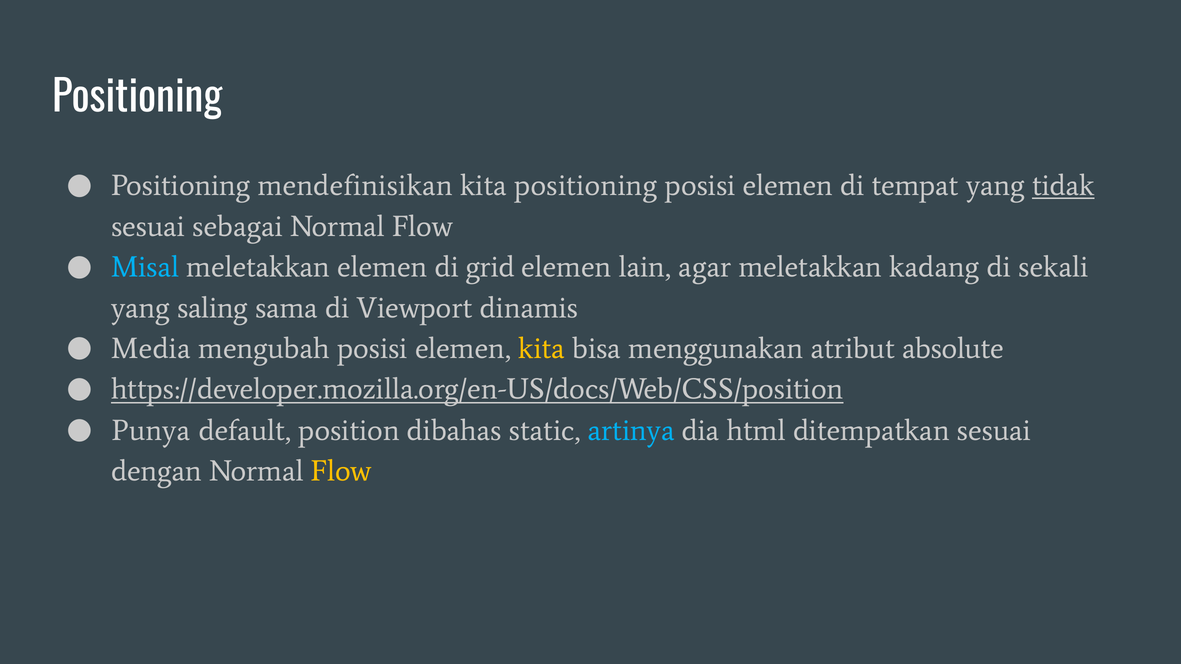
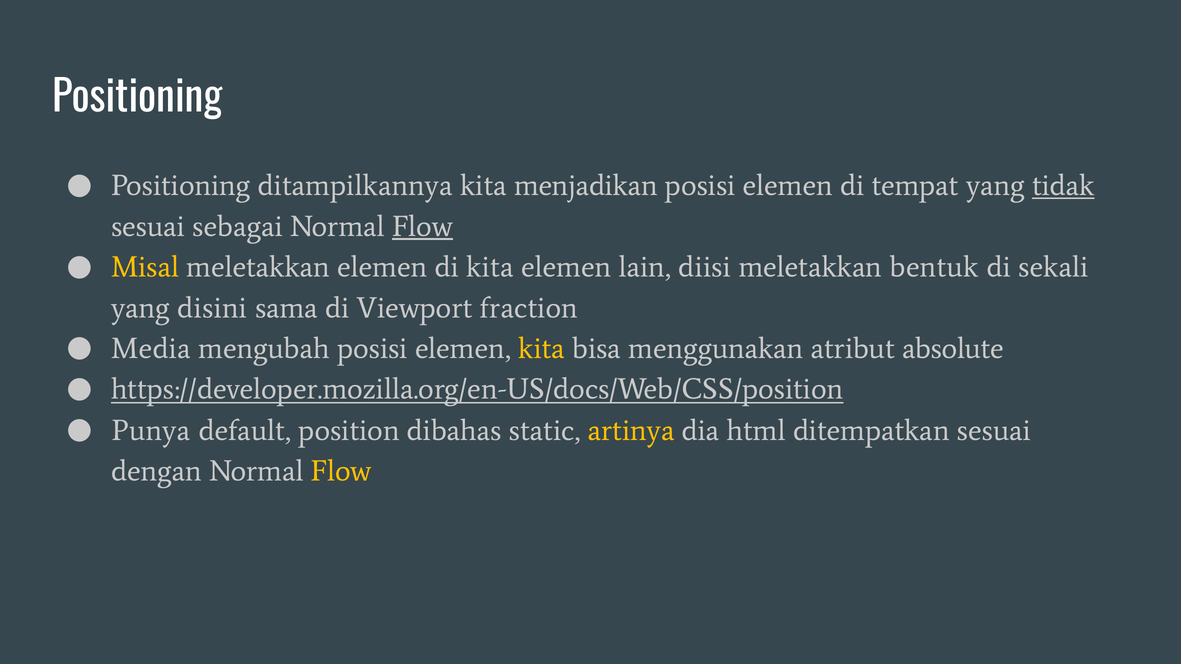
mendefinisikan: mendefinisikan -> ditampilkannya
kita positioning: positioning -> menjadikan
Flow at (423, 226) underline: none -> present
Misal colour: light blue -> yellow
di grid: grid -> kita
agar: agar -> diisi
kadang: kadang -> bentuk
saling: saling -> disini
dinamis: dinamis -> fraction
artinya colour: light blue -> yellow
